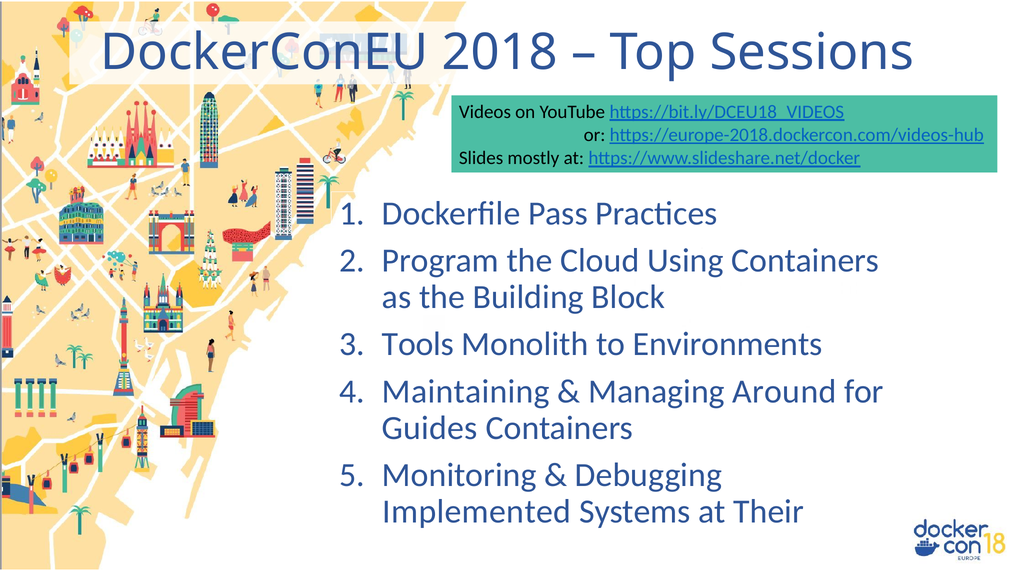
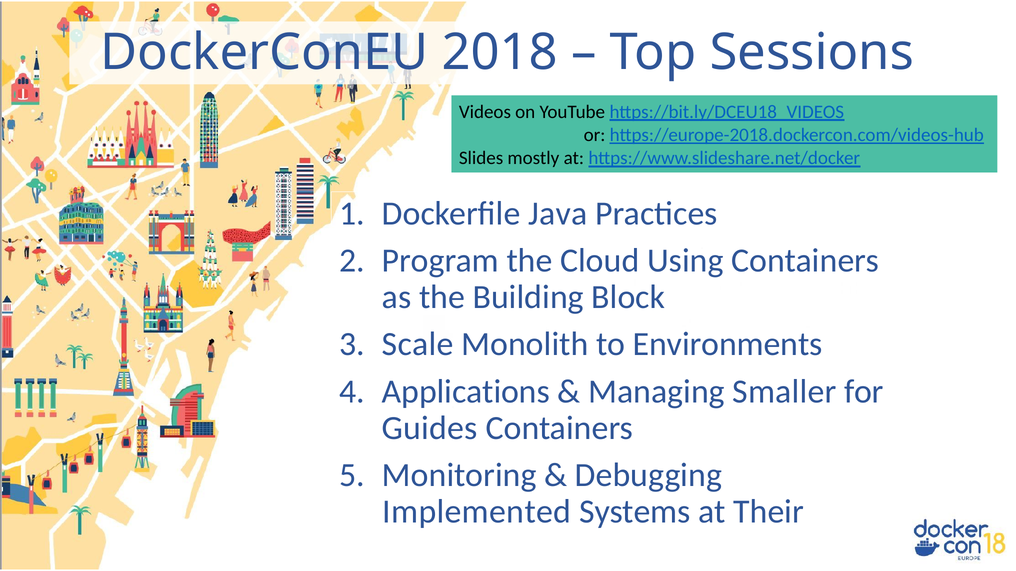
Pass: Pass -> Java
Tools: Tools -> Scale
Maintaining: Maintaining -> Applications
Around: Around -> Smaller
